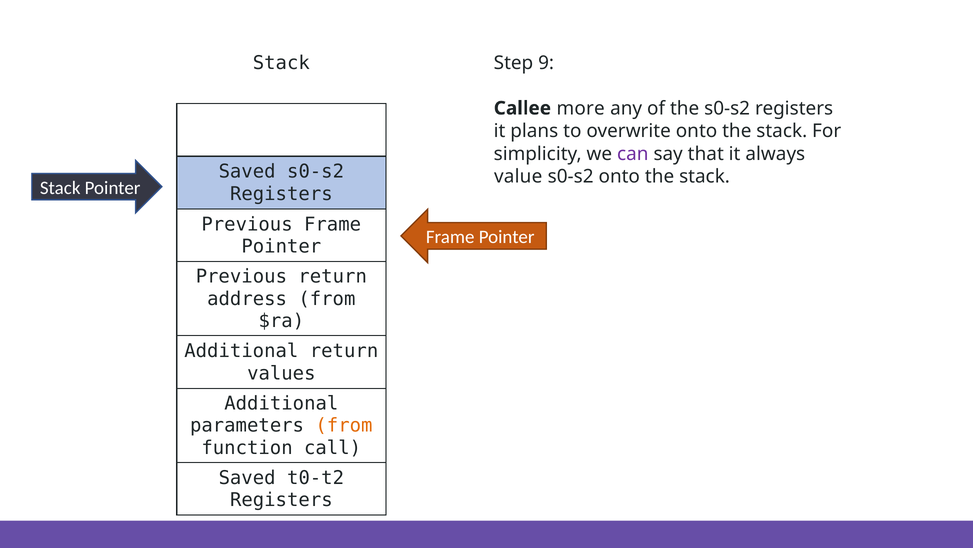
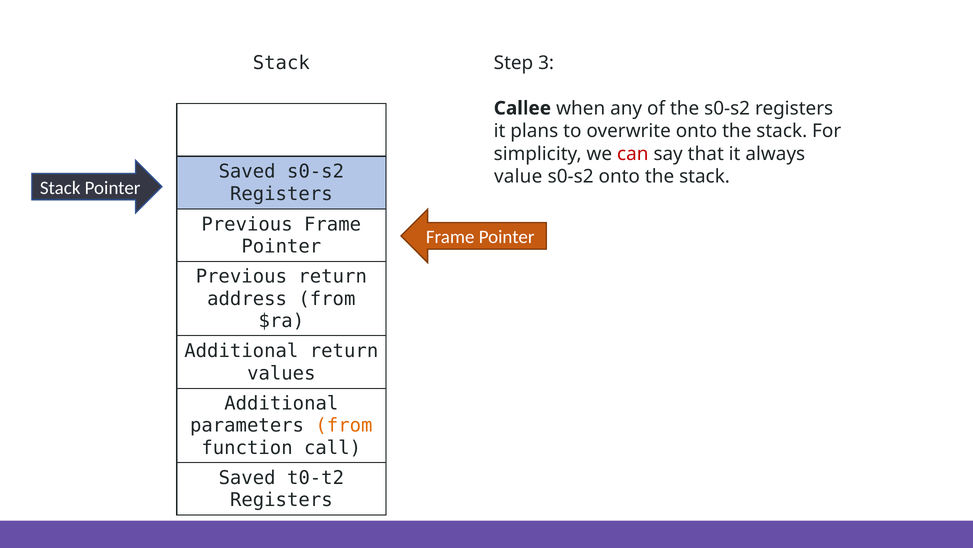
9: 9 -> 3
more: more -> when
can colour: purple -> red
